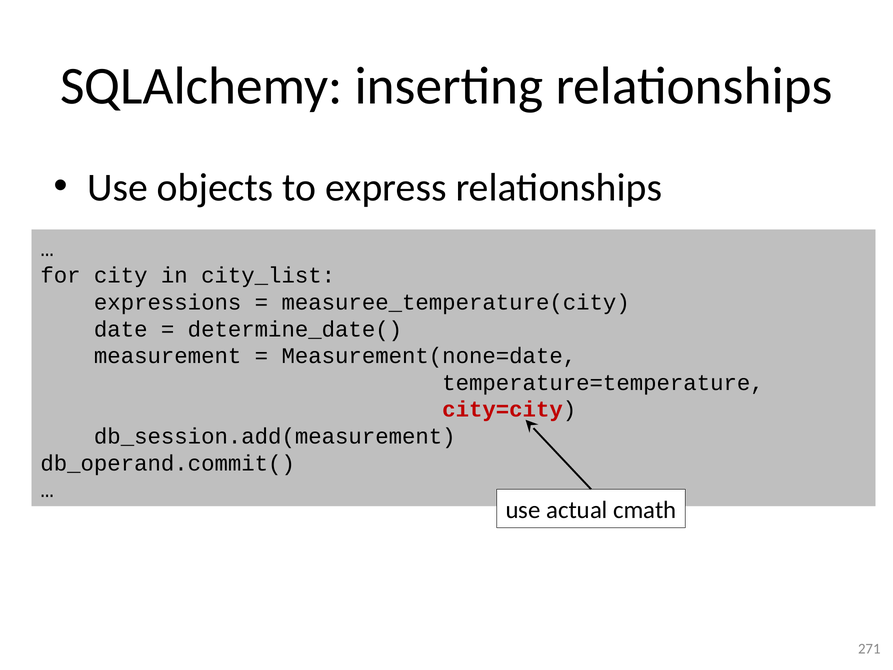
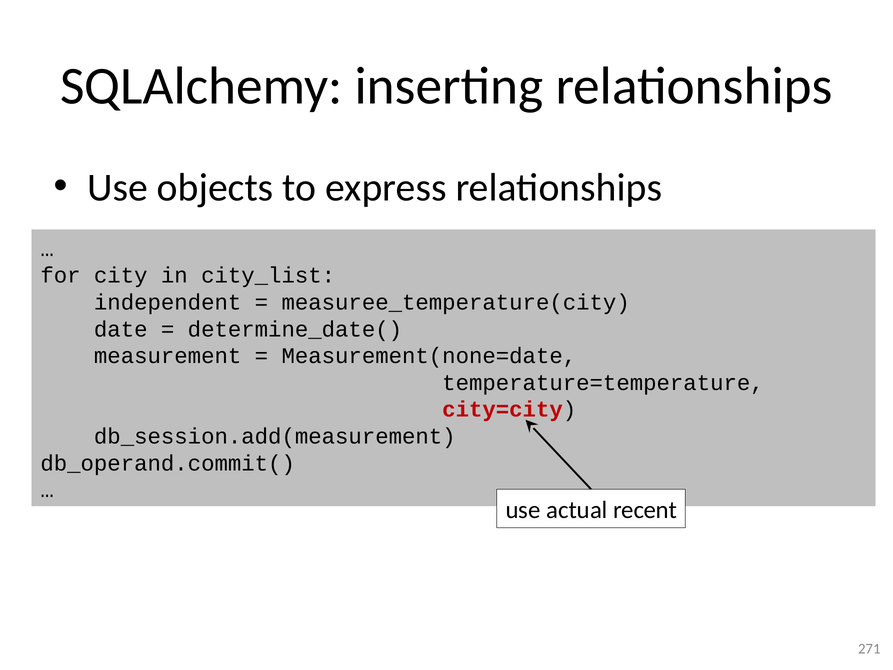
expressions: expressions -> independent
cmath: cmath -> recent
